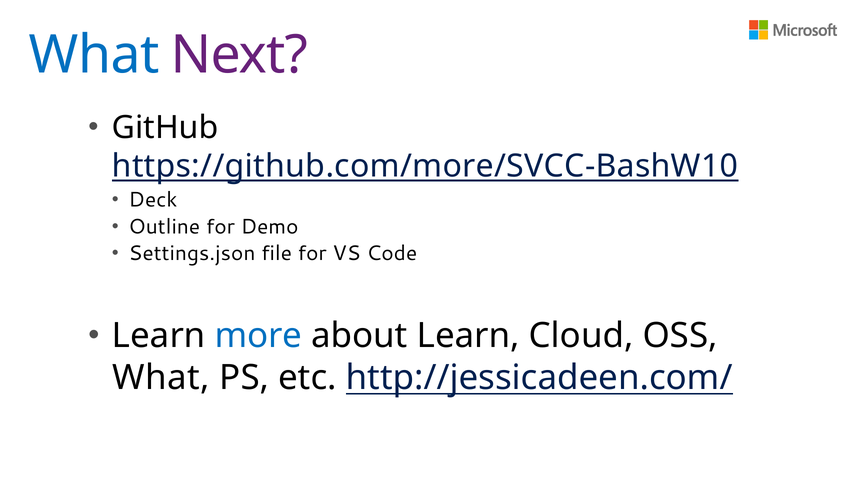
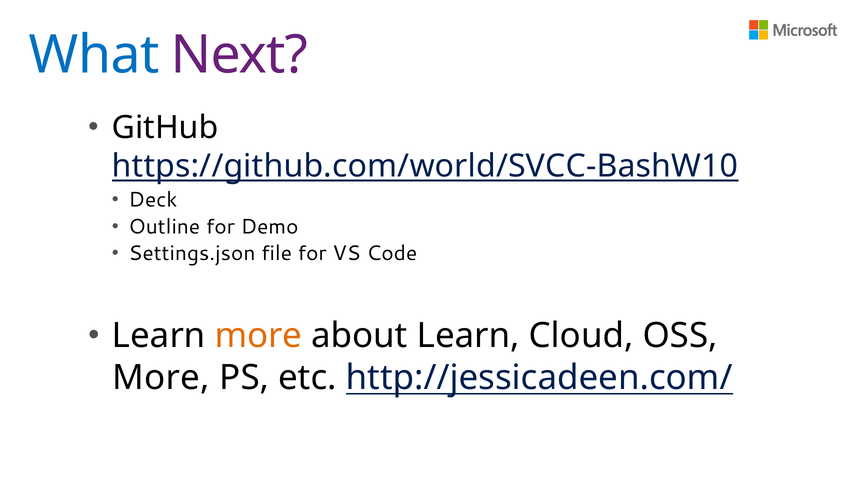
https://github.com/more/SVCC-BashW10: https://github.com/more/SVCC-BashW10 -> https://github.com/world/SVCC-BashW10
more at (258, 336) colour: blue -> orange
What at (161, 378): What -> More
